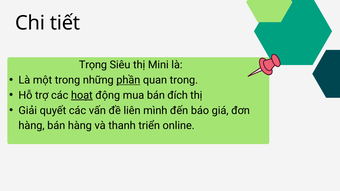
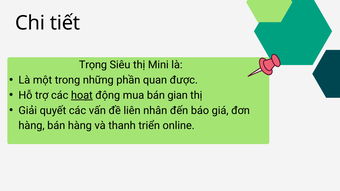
phần underline: present -> none
quan trong: trong -> được
đích: đích -> gian
mình: mình -> nhân
